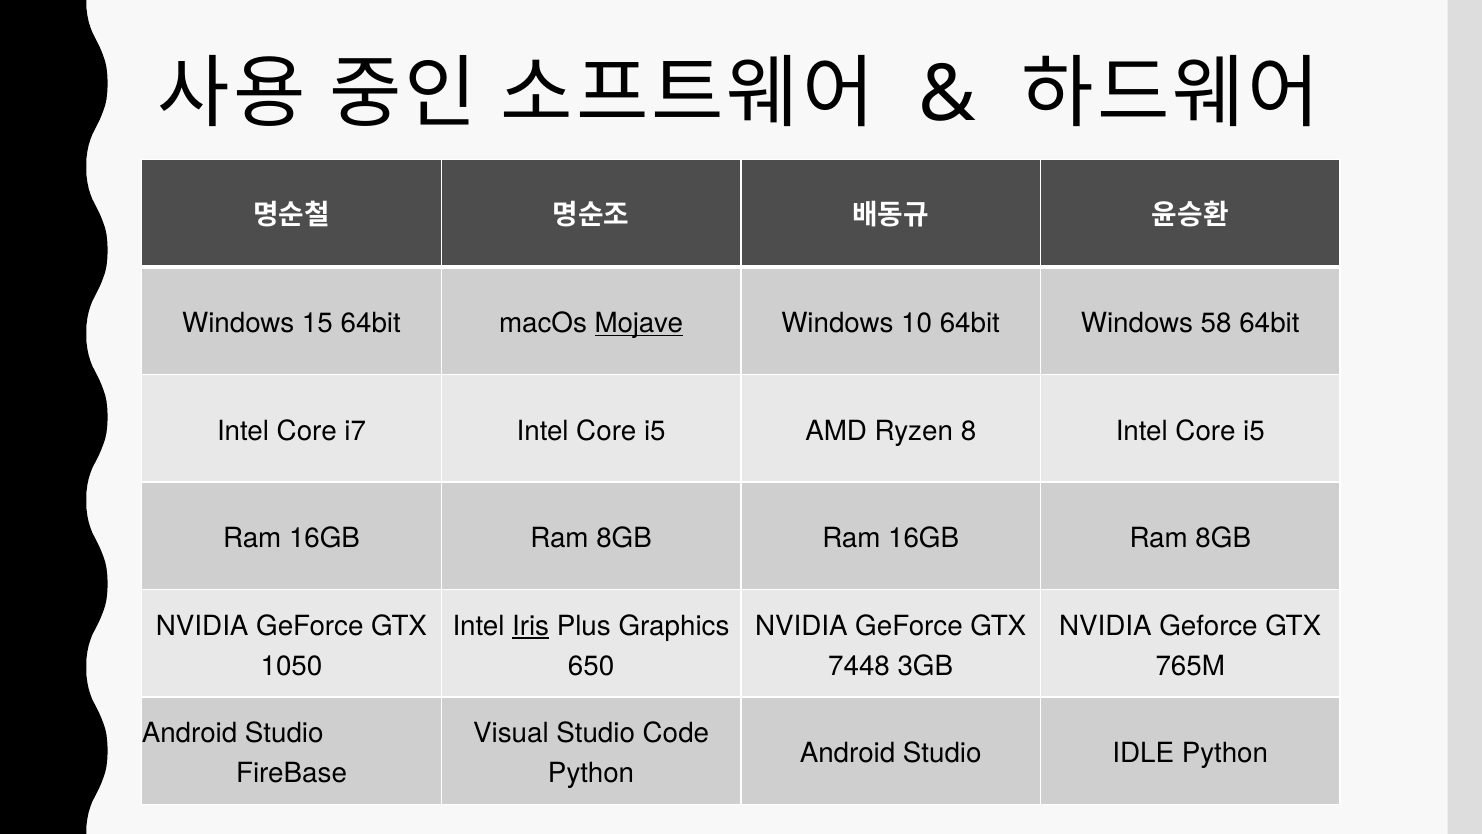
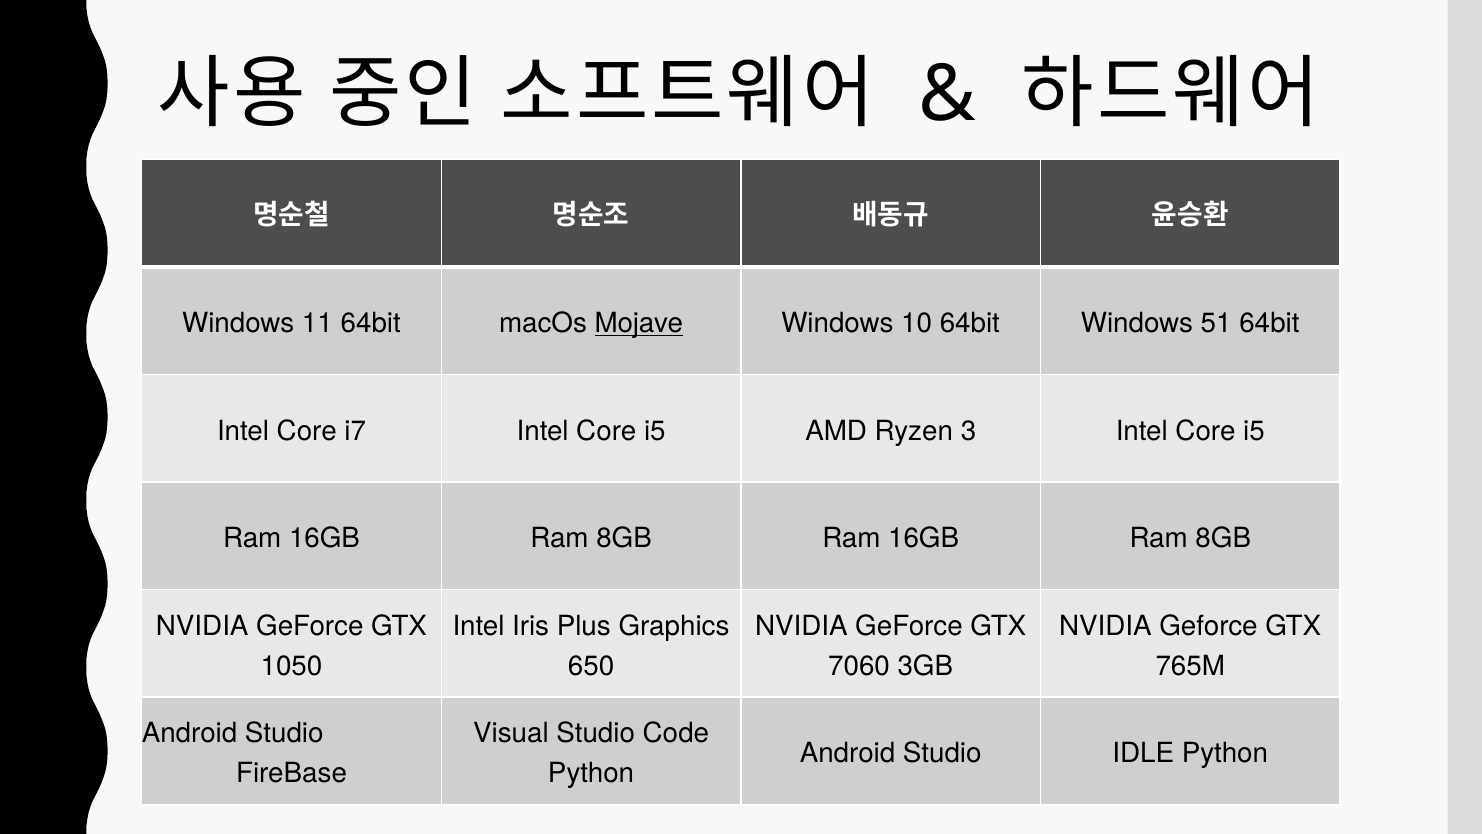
15: 15 -> 11
58: 58 -> 51
8: 8 -> 3
Iris underline: present -> none
7448: 7448 -> 7060
